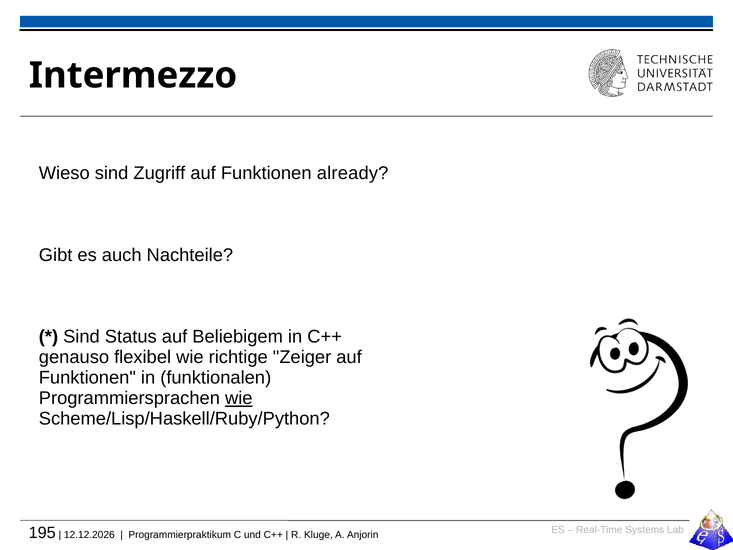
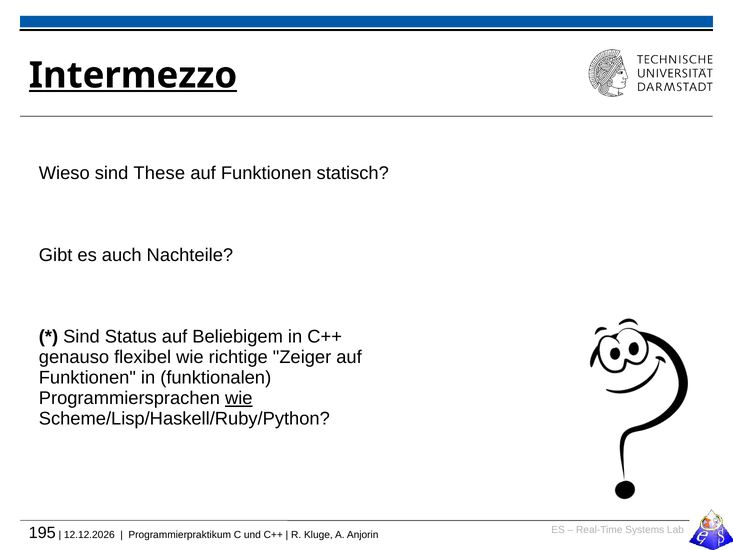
Intermezzo underline: none -> present
Zugriff: Zugriff -> These
already: already -> statisch
